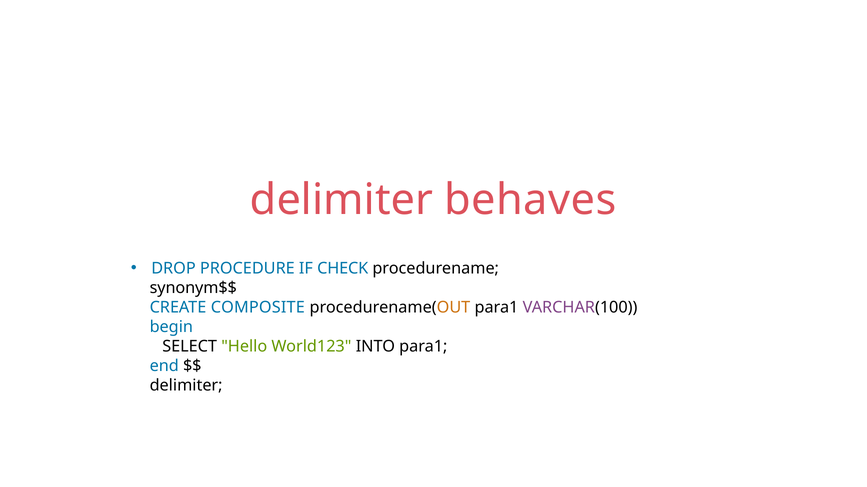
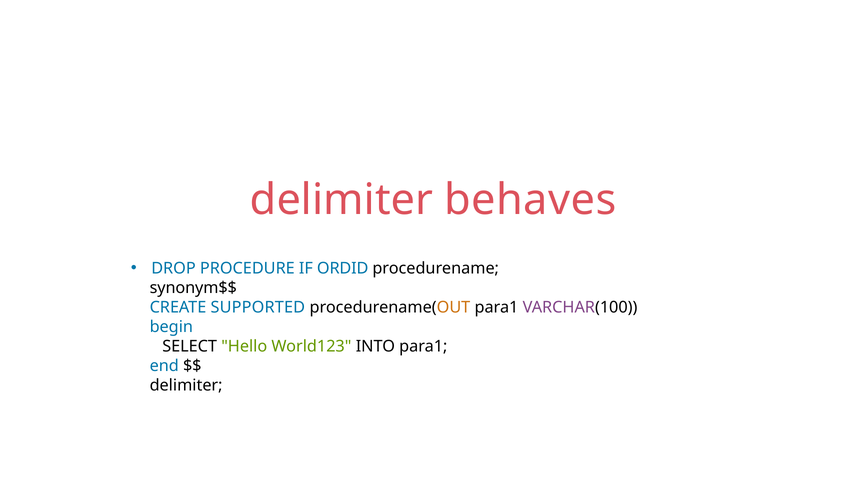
CHECK: CHECK -> ORDID
COMPOSITE: COMPOSITE -> SUPPORTED
